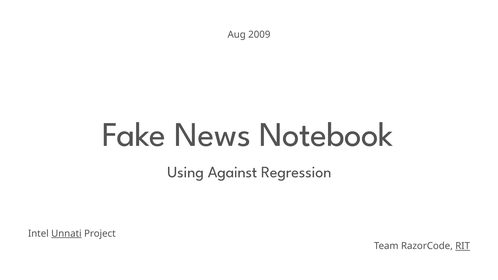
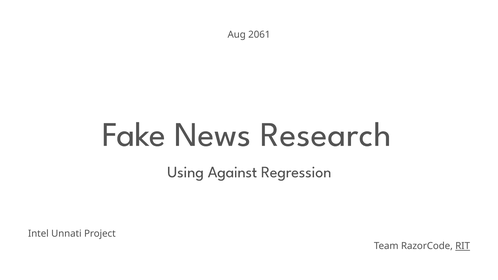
2009: 2009 -> 2061
Notebook: Notebook -> Research
Unnati underline: present -> none
